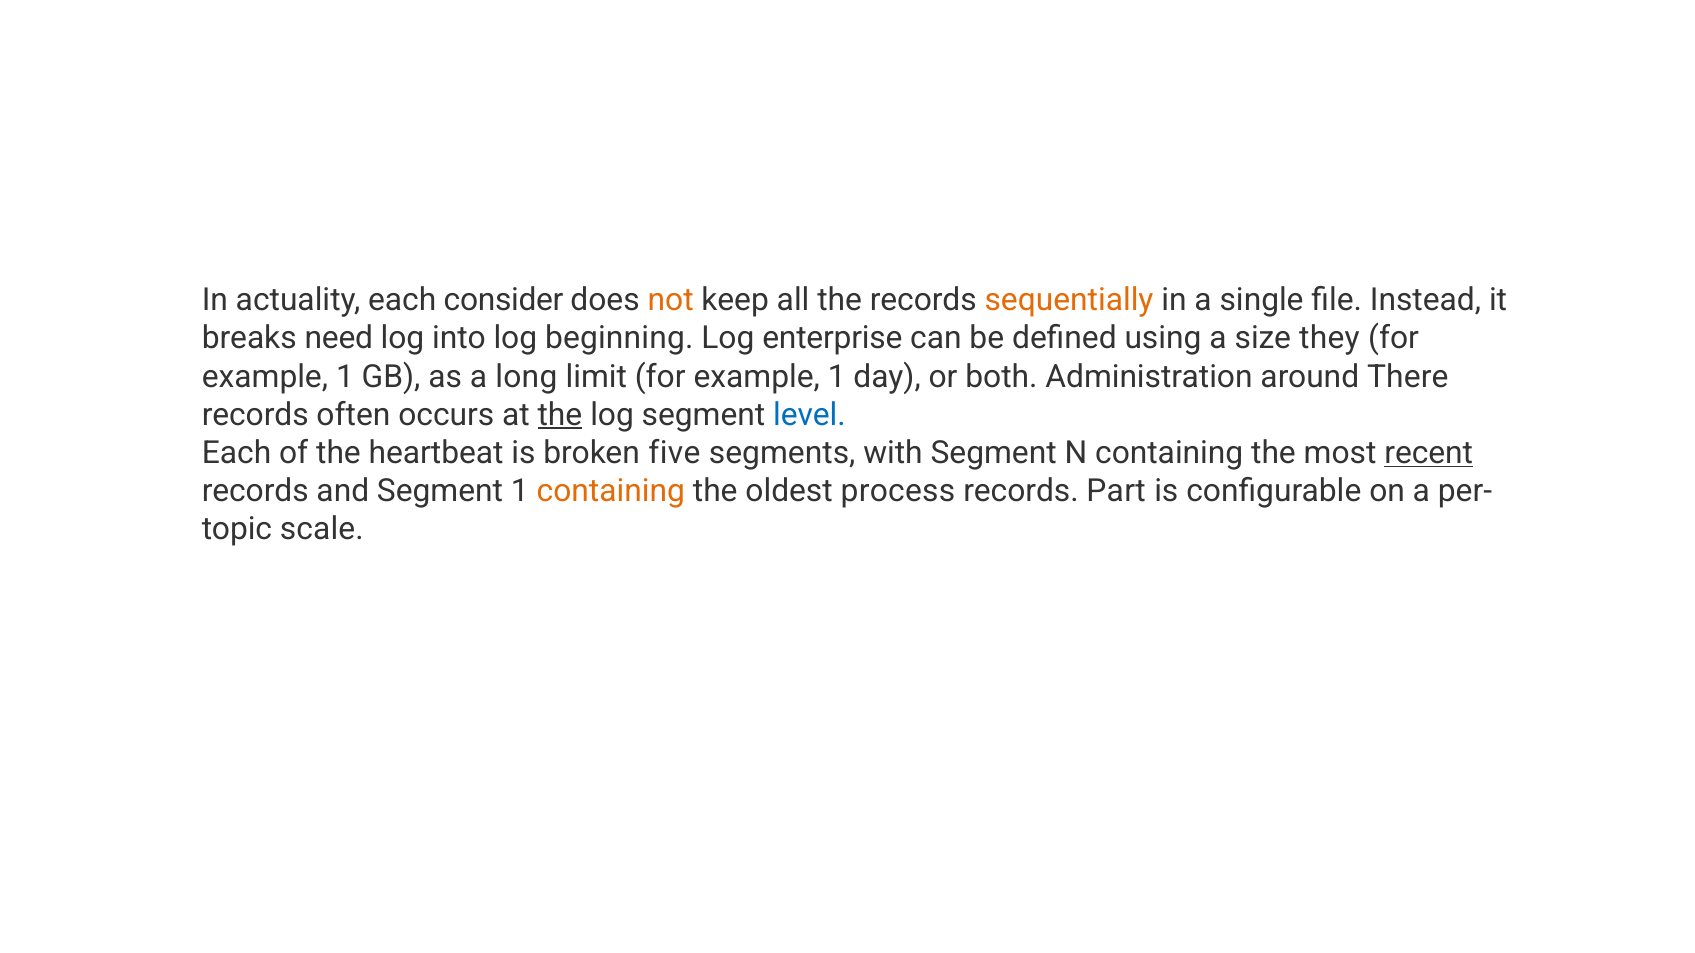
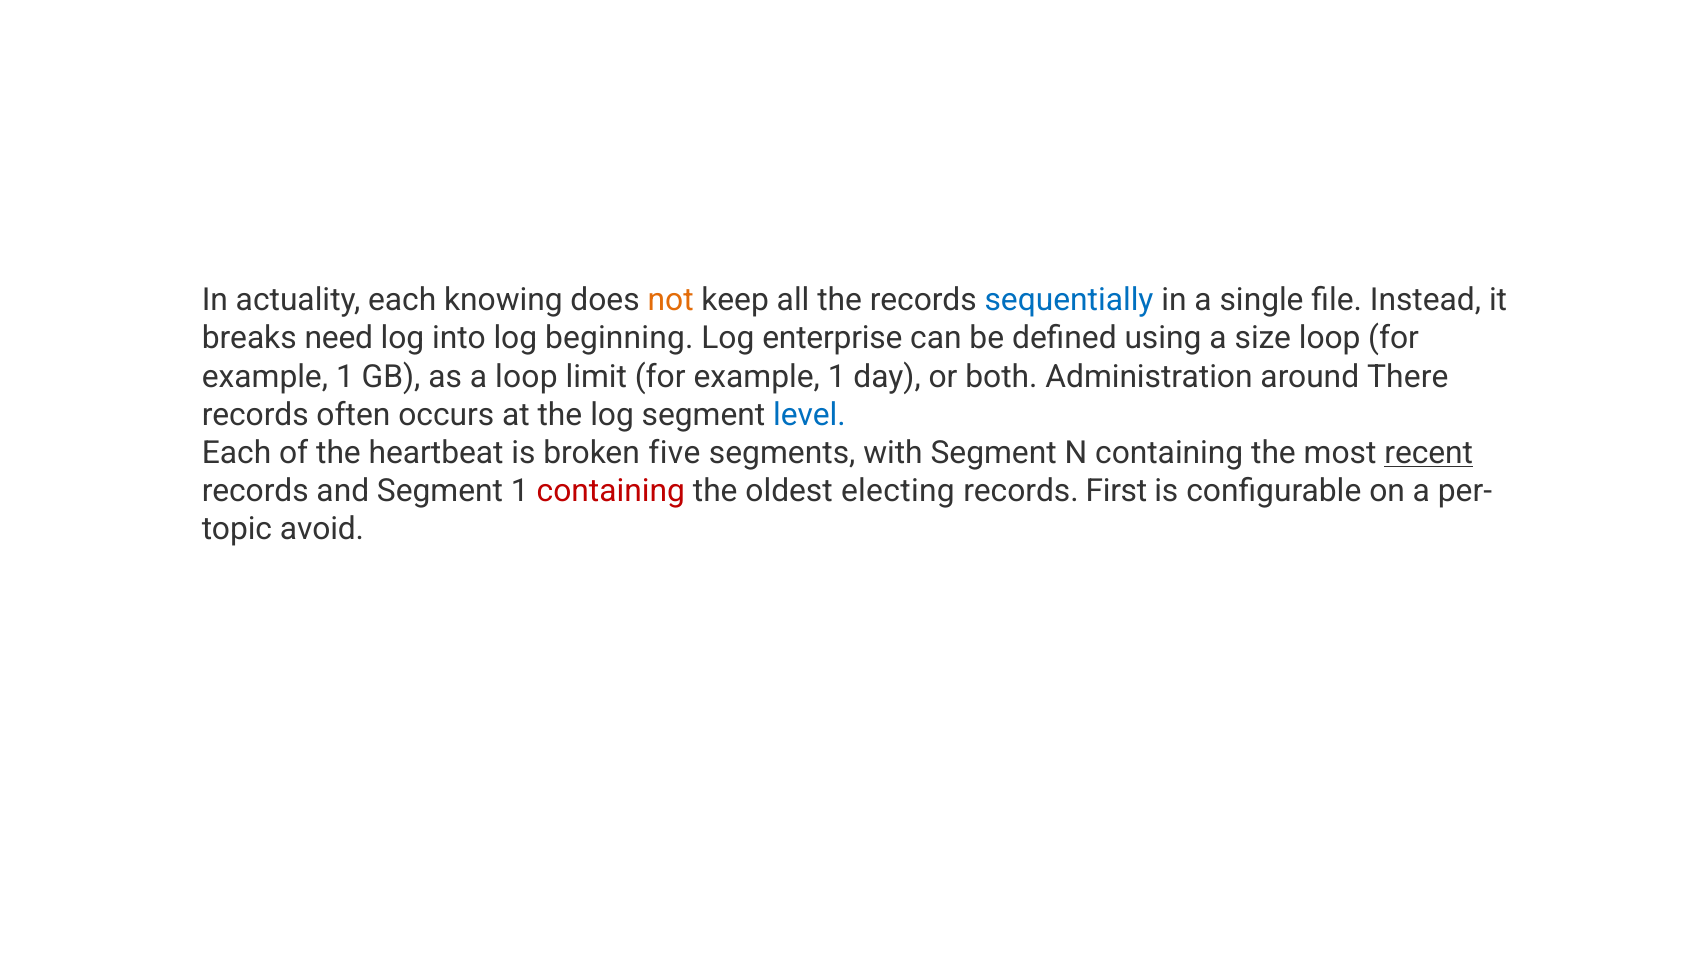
consider: consider -> knowing
sequentially colour: orange -> blue
size they: they -> loop
a long: long -> loop
the at (560, 415) underline: present -> none
containing at (611, 491) colour: orange -> red
process: process -> electing
Part: Part -> First
scale: scale -> avoid
